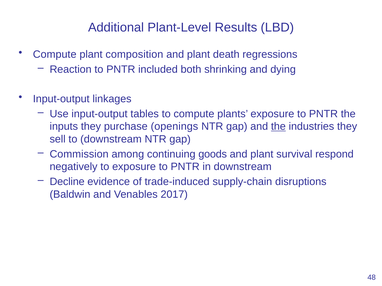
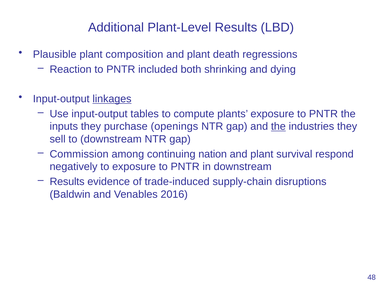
Compute at (55, 55): Compute -> Plausible
linkages underline: none -> present
goods: goods -> nation
Decline at (67, 182): Decline -> Results
2017: 2017 -> 2016
